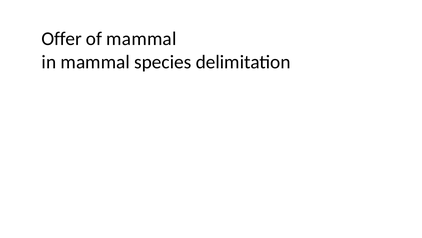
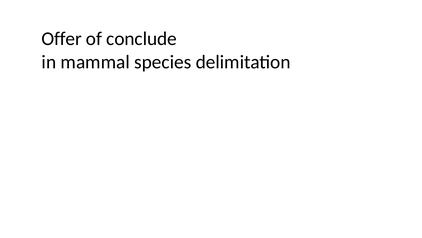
of mammal: mammal -> conclude
